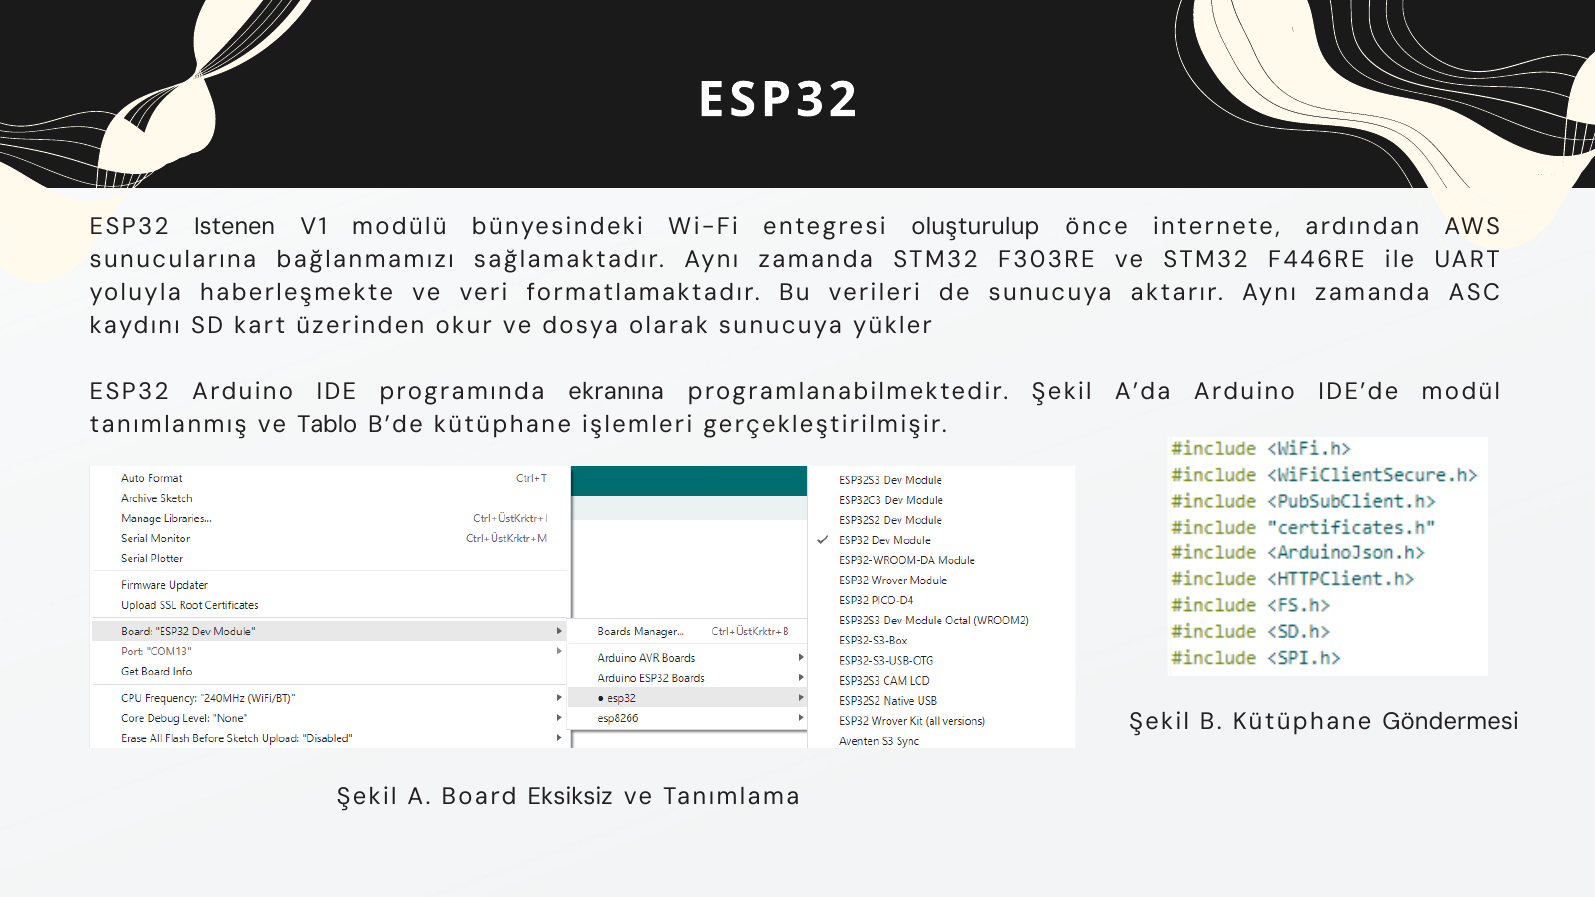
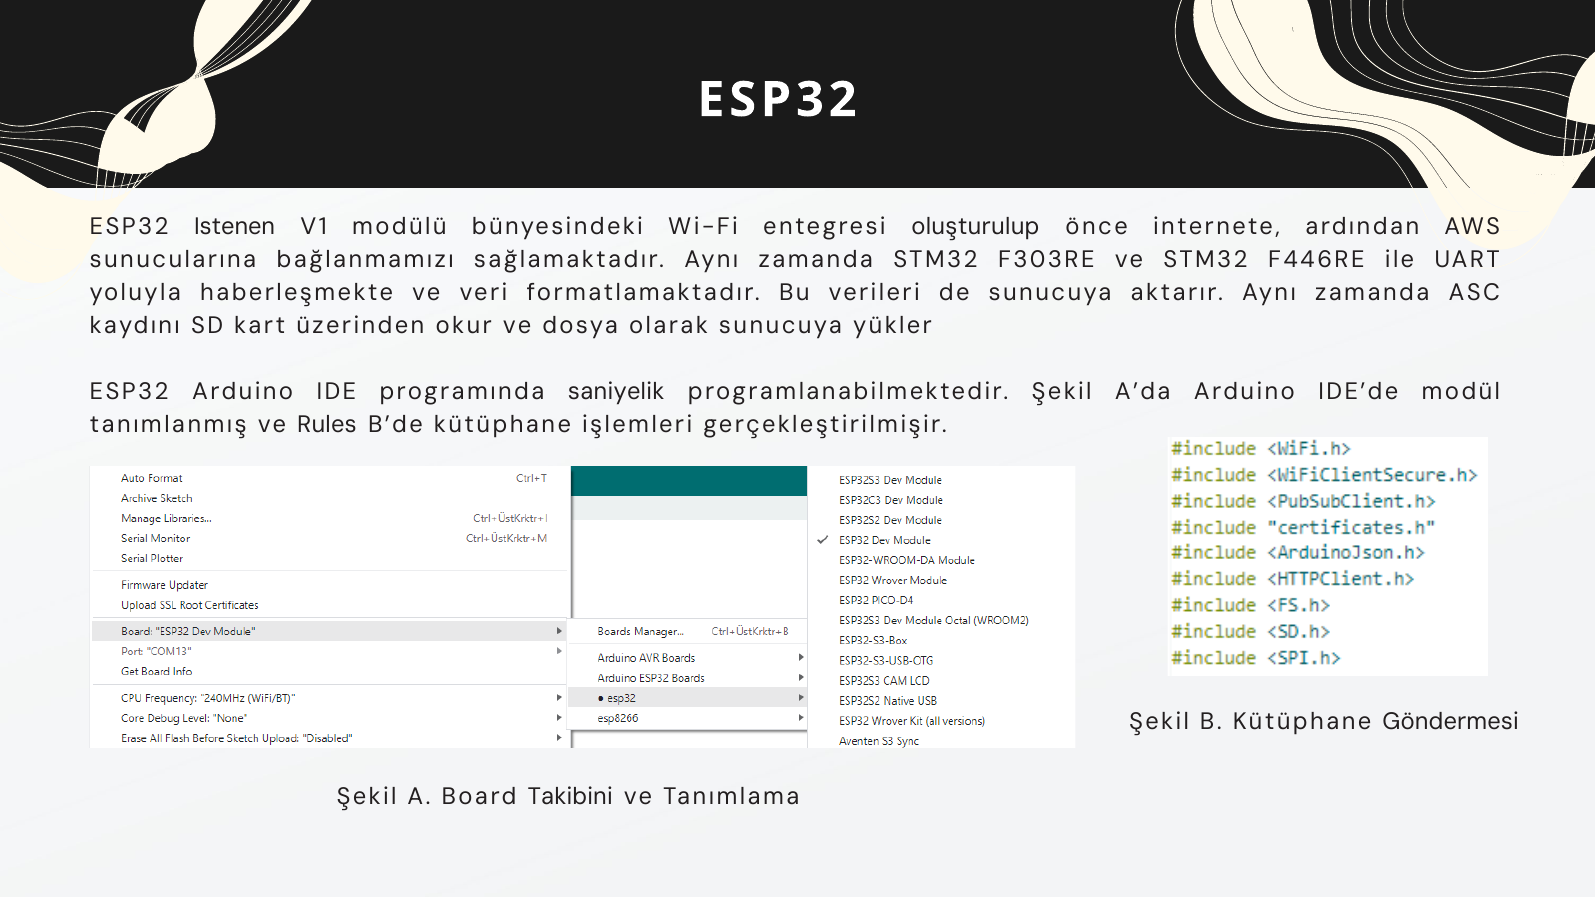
ekranına: ekranına -> saniyelik
Tablo: Tablo -> Rules
Eksiksiz: Eksiksiz -> Takibini
